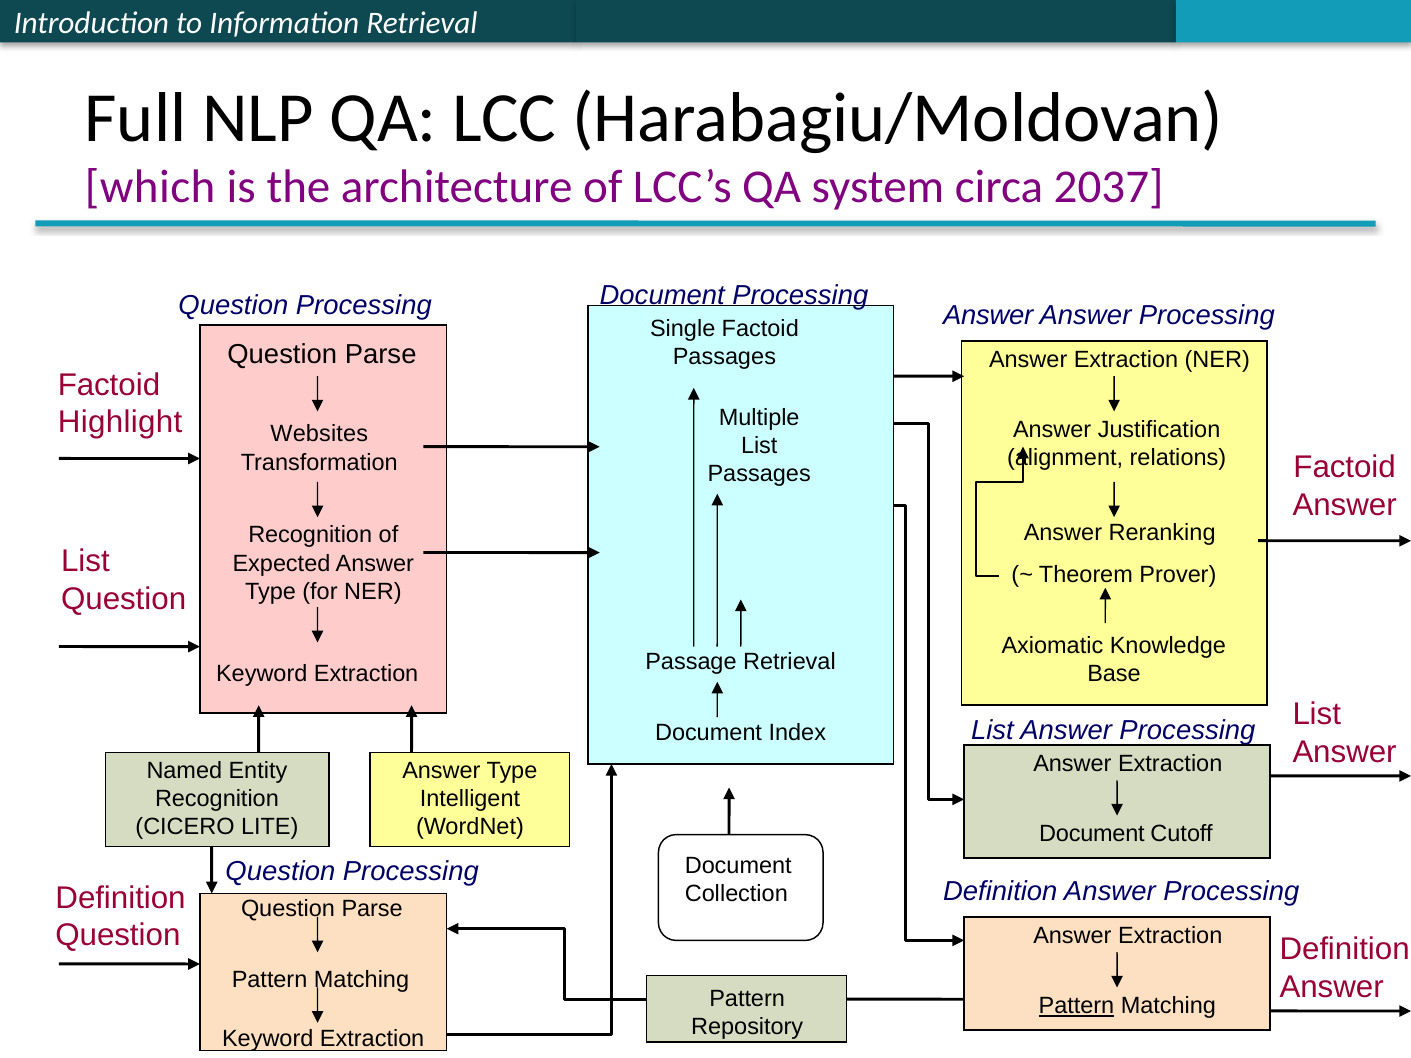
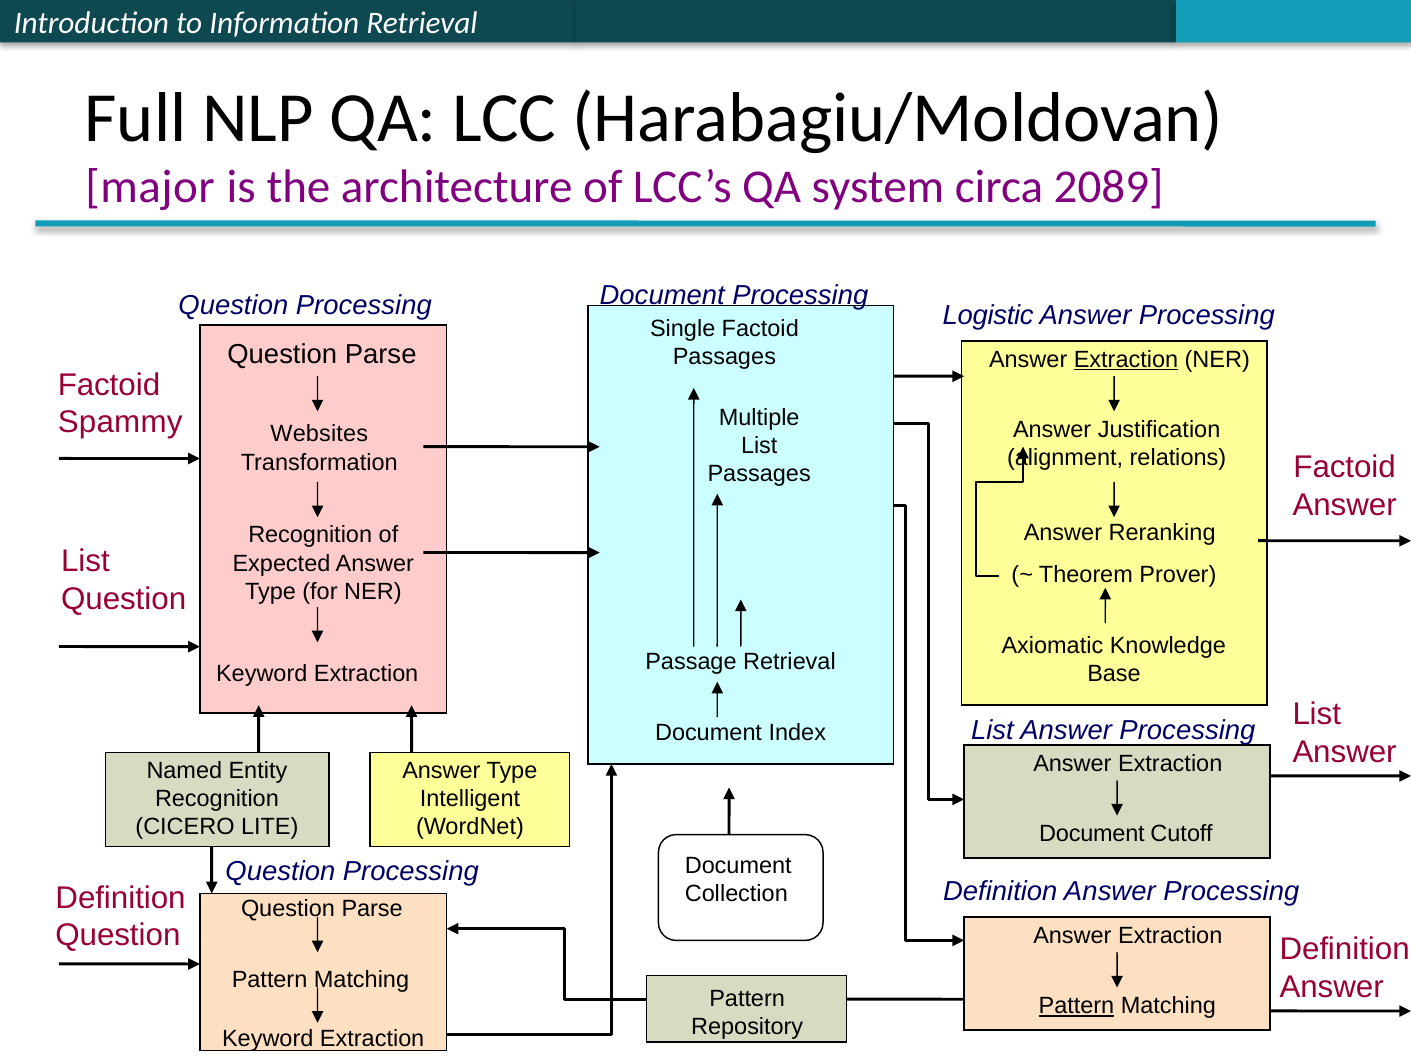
which: which -> major
2037: 2037 -> 2089
Answer at (988, 315): Answer -> Logistic
Extraction at (1126, 359) underline: none -> present
Highlight: Highlight -> Spammy
